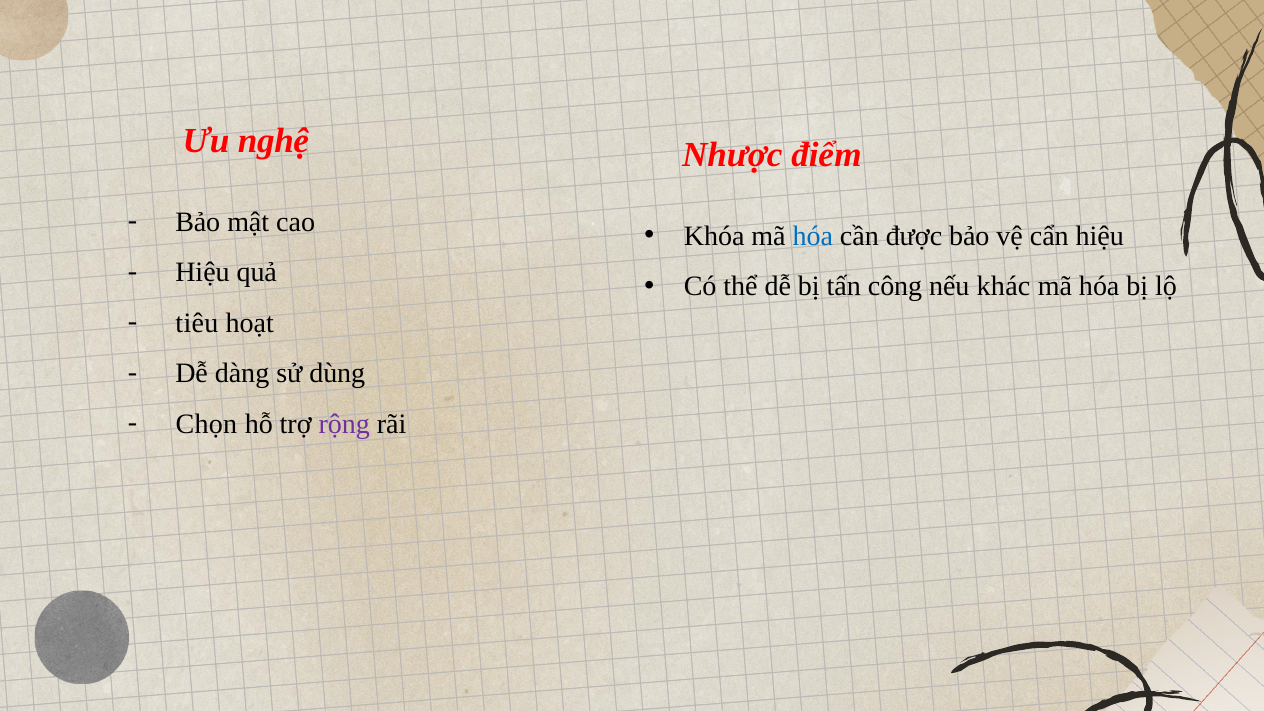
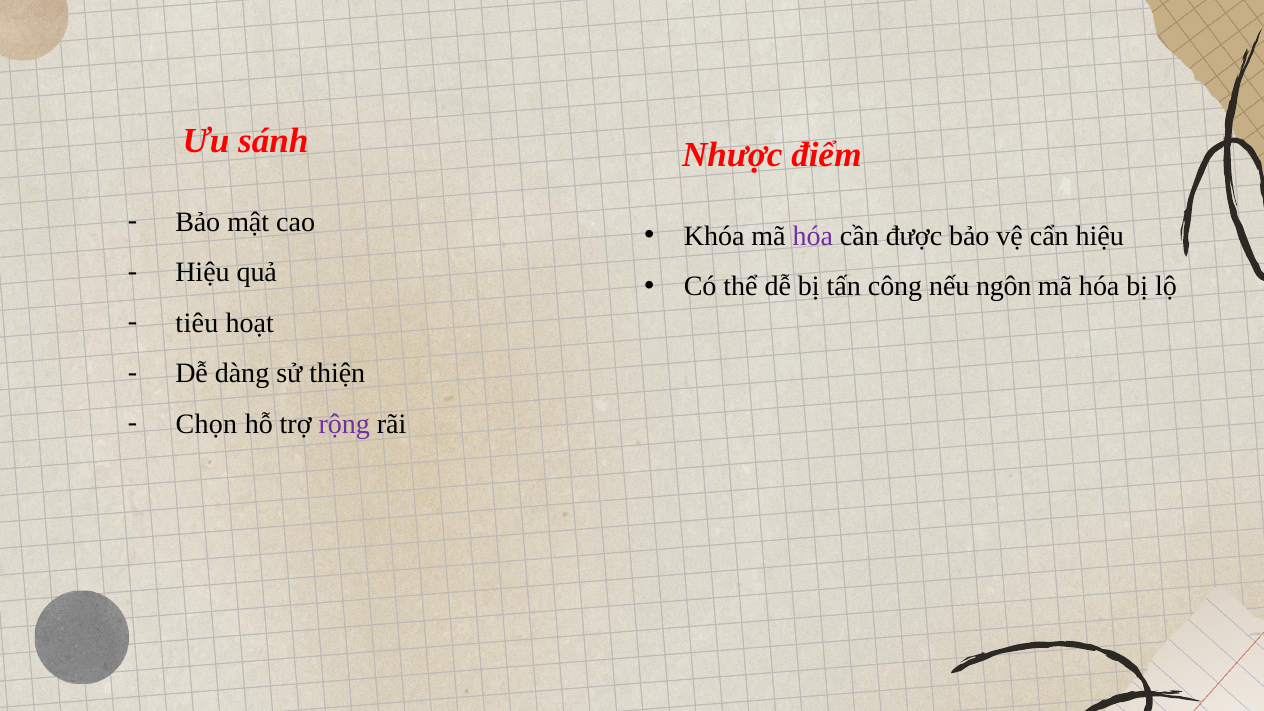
nghệ: nghệ -> sánh
hóa at (813, 236) colour: blue -> purple
khác: khác -> ngôn
dùng: dùng -> thiện
